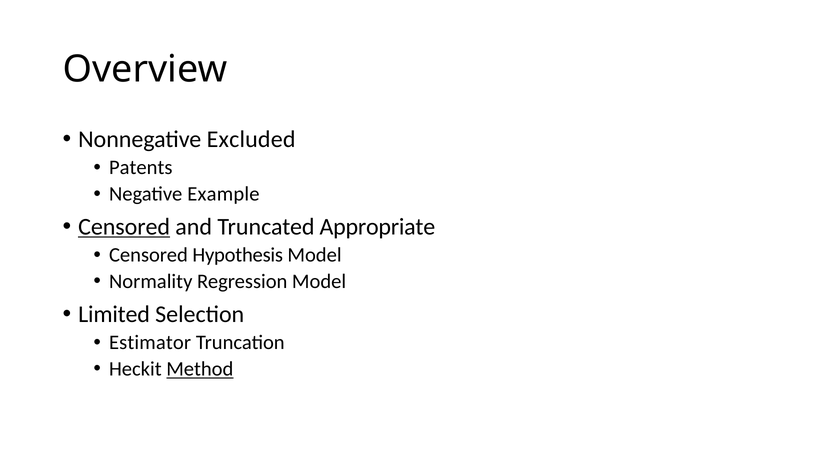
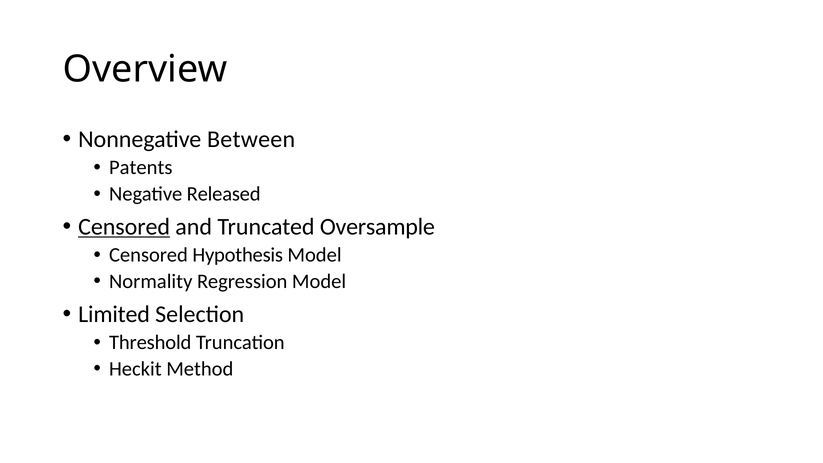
Excluded: Excluded -> Between
Example: Example -> Released
Appropriate: Appropriate -> Oversample
Estimator: Estimator -> Threshold
Method underline: present -> none
